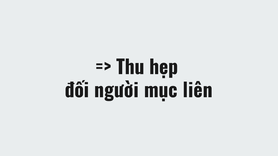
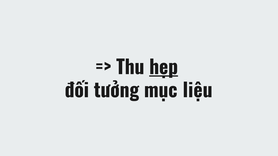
hẹp underline: none -> present
người: người -> tưởng
liên: liên -> liệu
